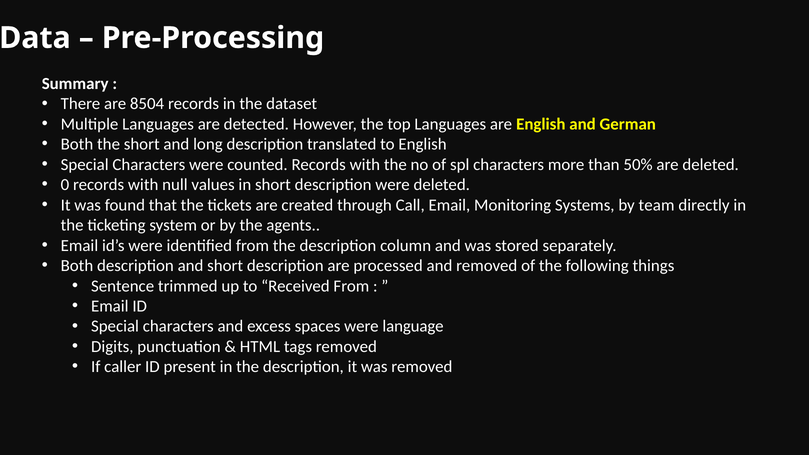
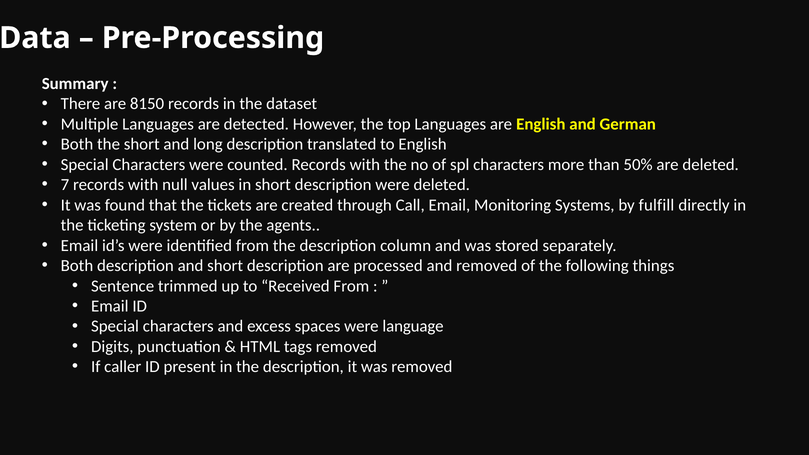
8504: 8504 -> 8150
0: 0 -> 7
team: team -> fulfill
